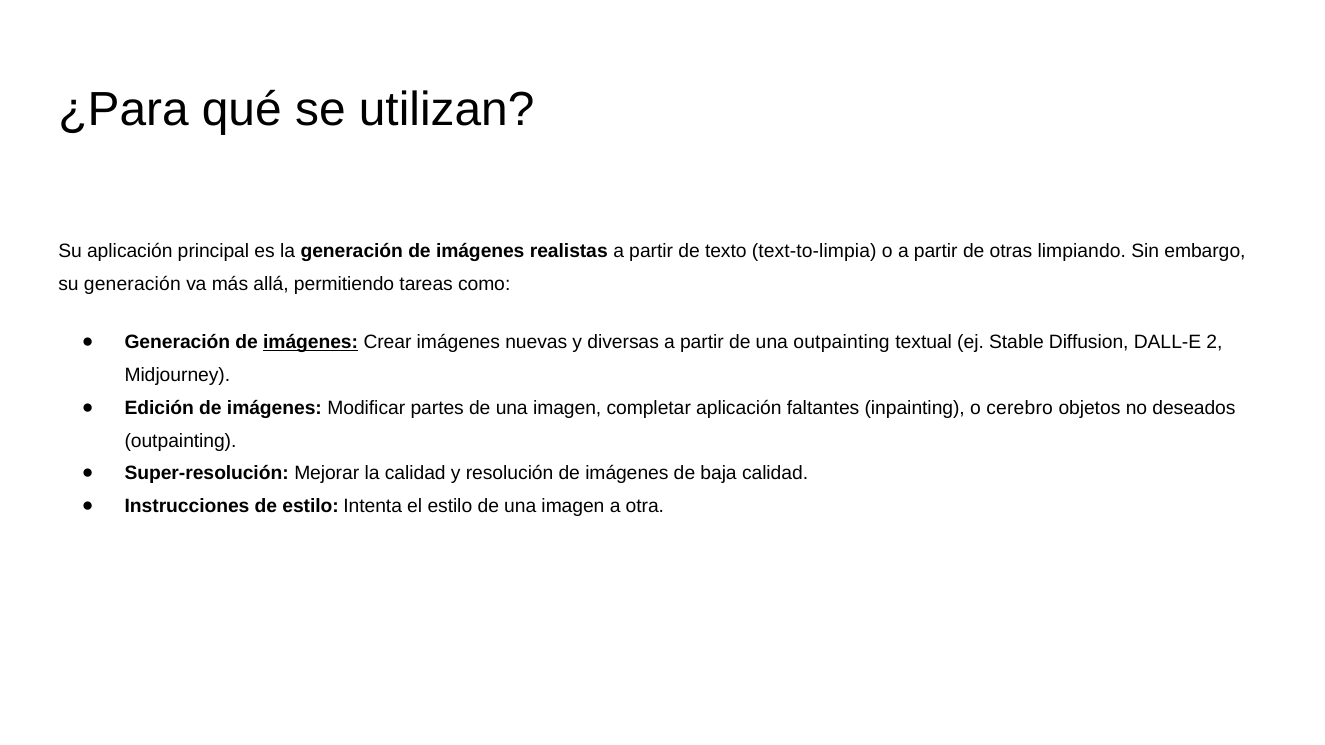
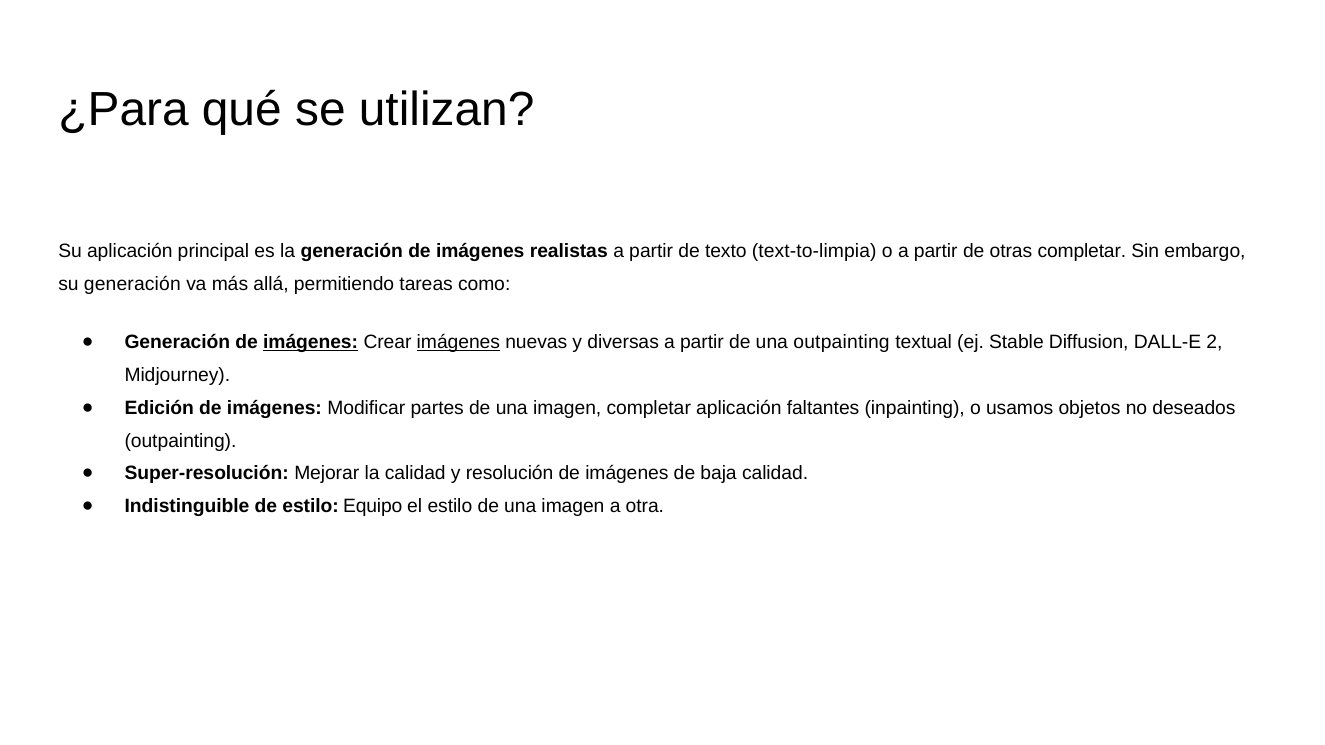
otras limpiando: limpiando -> completar
imágenes at (458, 343) underline: none -> present
cerebro: cerebro -> usamos
Instrucciones: Instrucciones -> Indistinguible
Intenta: Intenta -> Equipo
